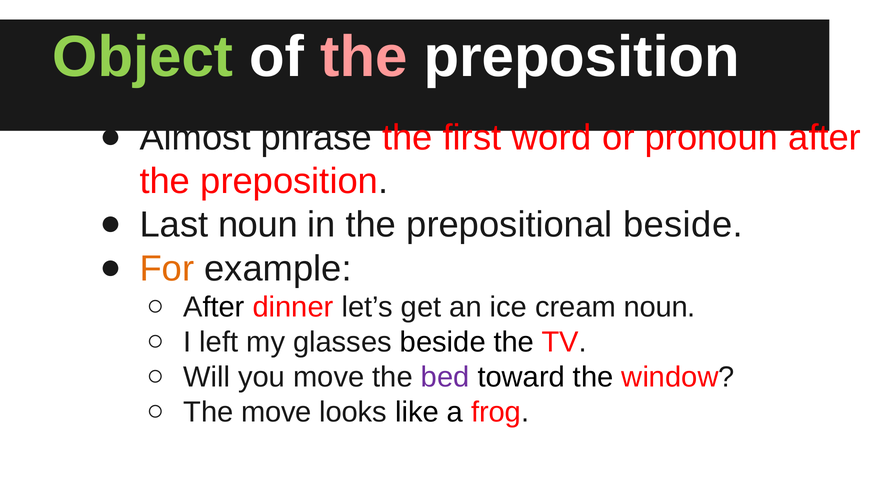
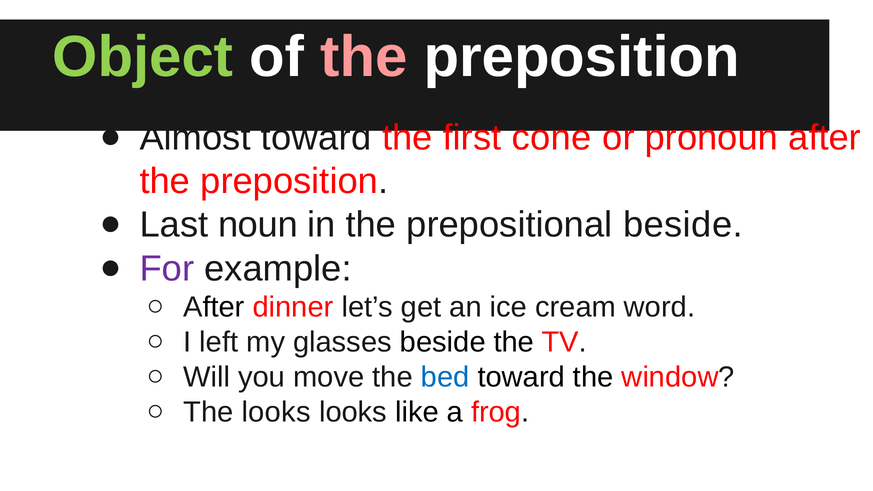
Almost phrase: phrase -> toward
word: word -> cone
For colour: orange -> purple
cream noun: noun -> word
bed colour: purple -> blue
The move: move -> looks
